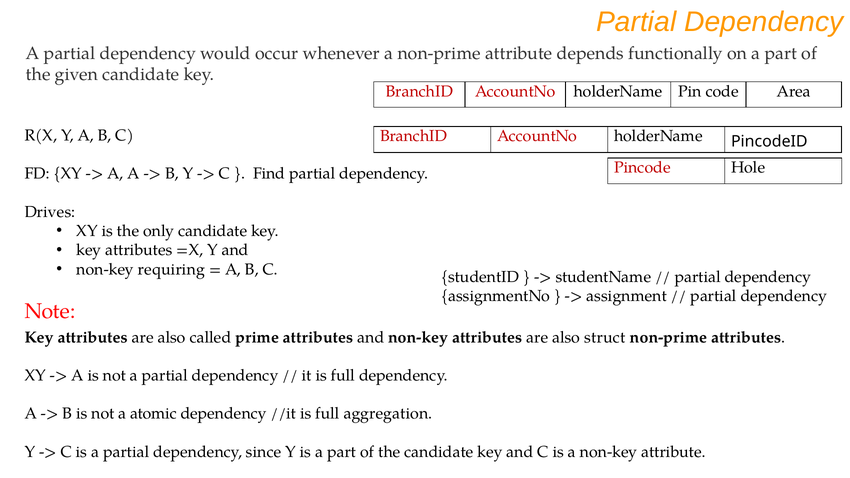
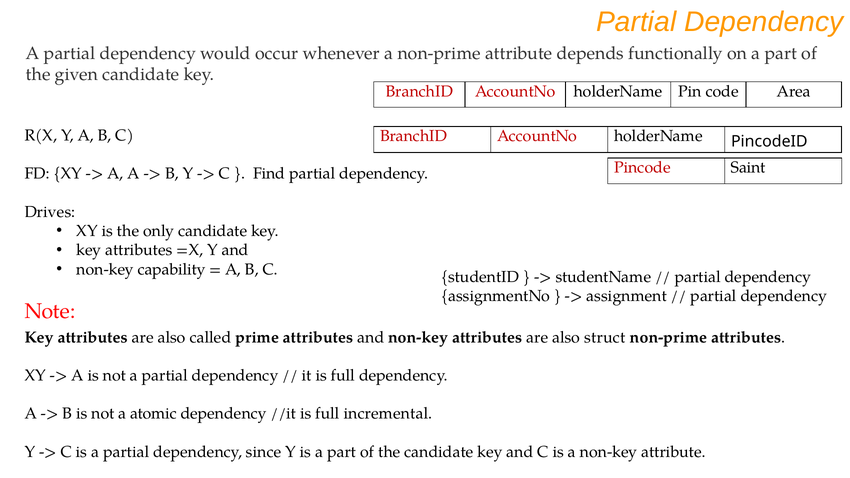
Hole: Hole -> Saint
requiring: requiring -> capability
aggregation: aggregation -> incremental
